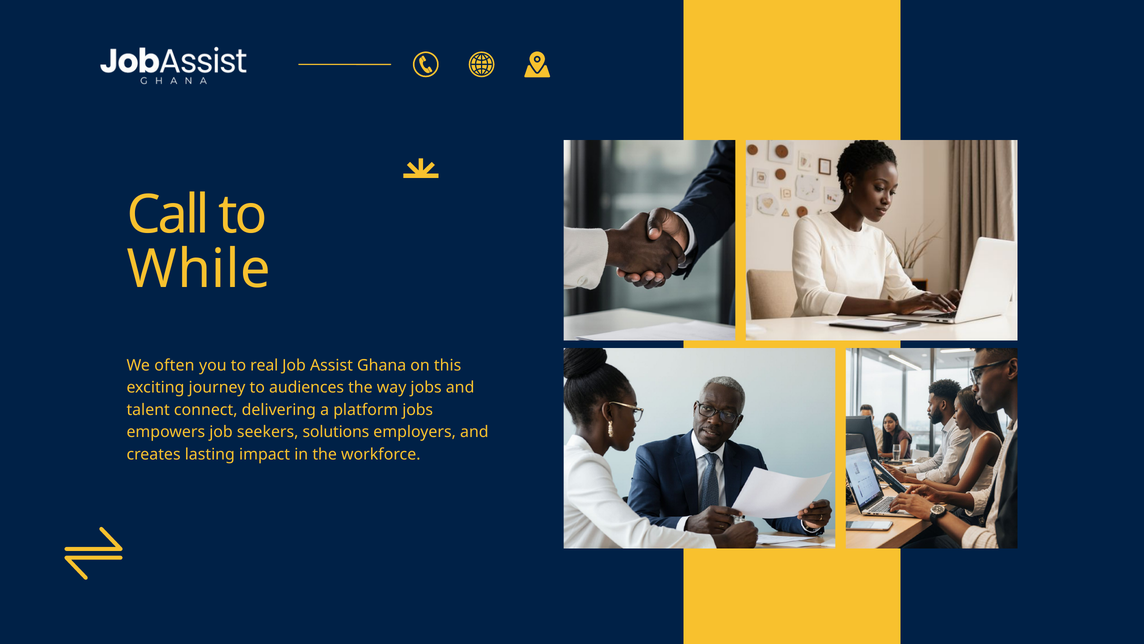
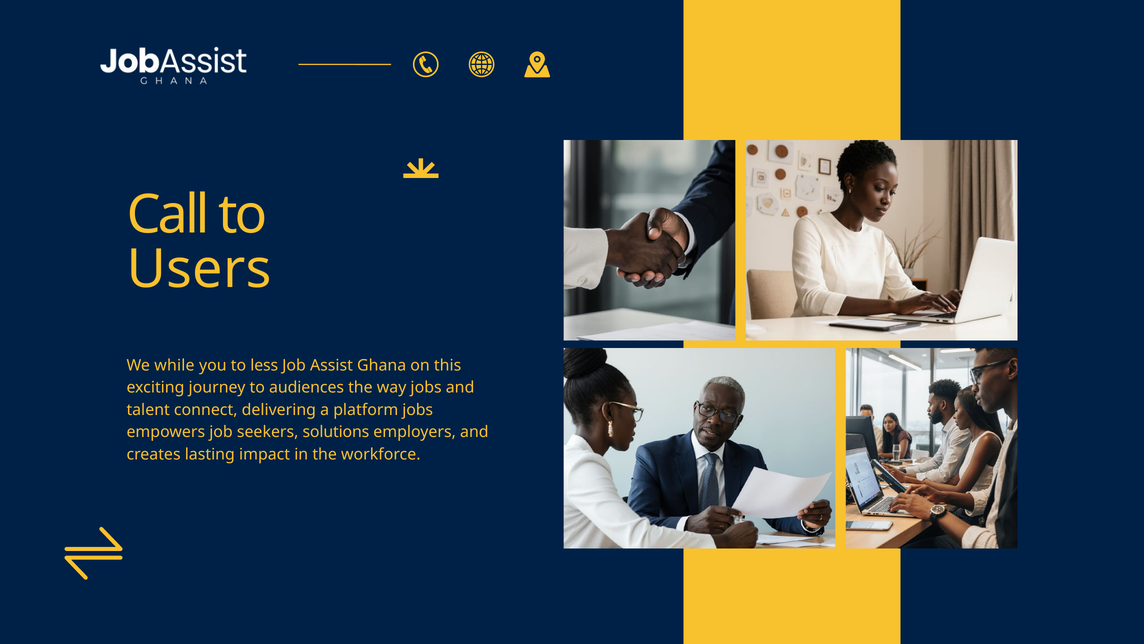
While: While -> Users
often: often -> while
real: real -> less
